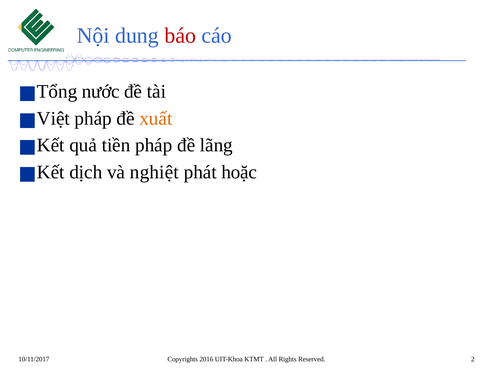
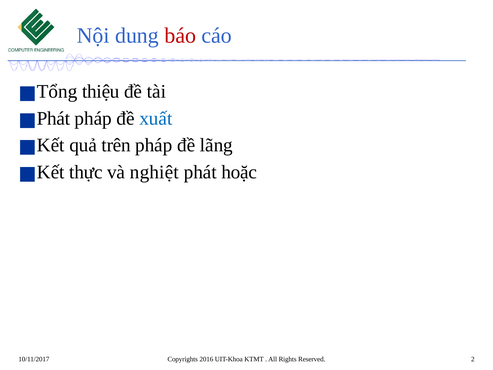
nước: nước -> thiệu
Việt at (53, 118): Việt -> Phát
xuất colour: orange -> blue
tiền: tiền -> trên
dịch: dịch -> thực
